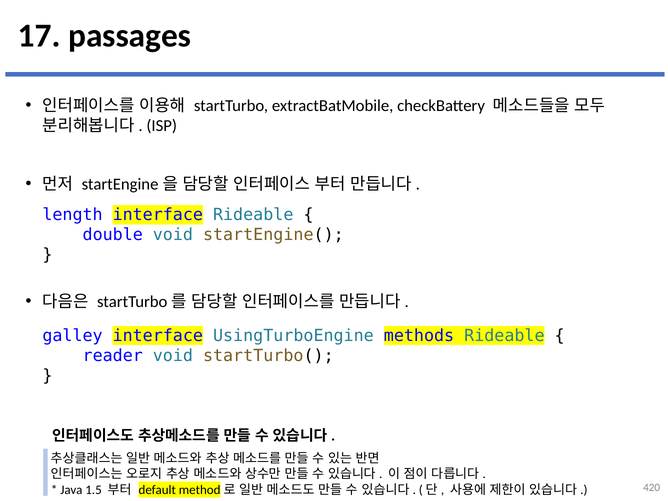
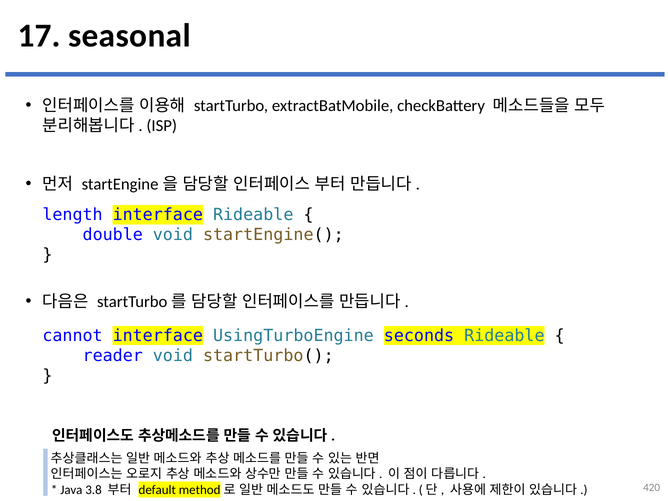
passages: passages -> seasonal
galley: galley -> cannot
methods: methods -> seconds
1.5: 1.5 -> 3.8
